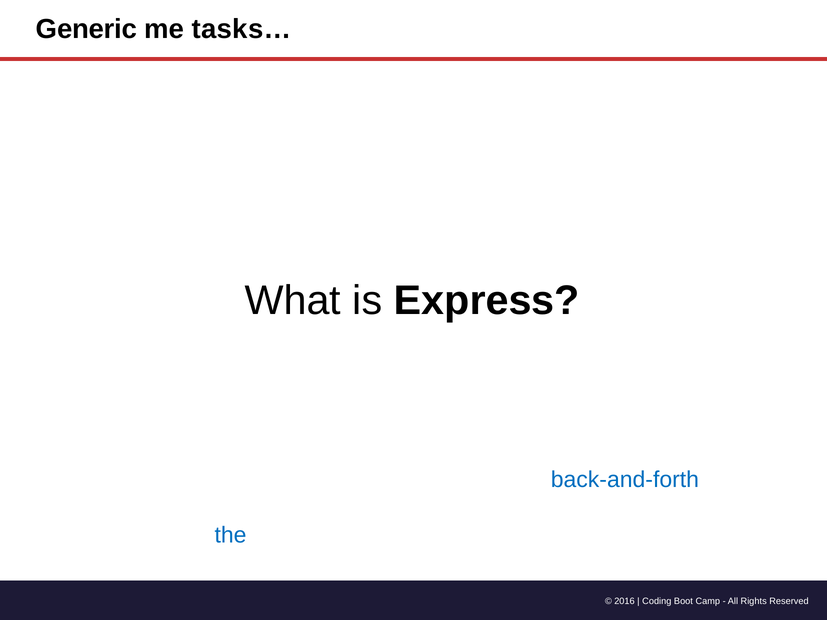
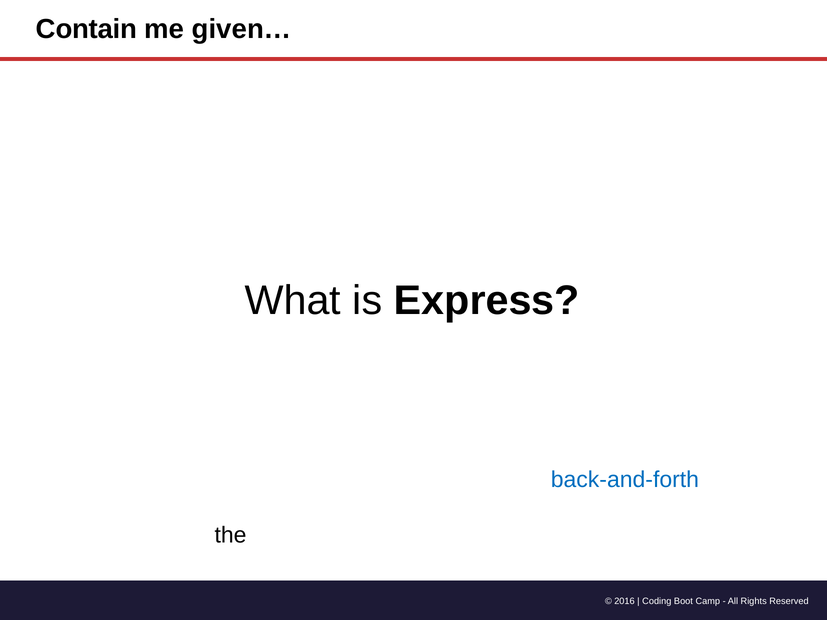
Generic: Generic -> Contain
tasks…: tasks… -> given…
the at (231, 535) colour: blue -> black
